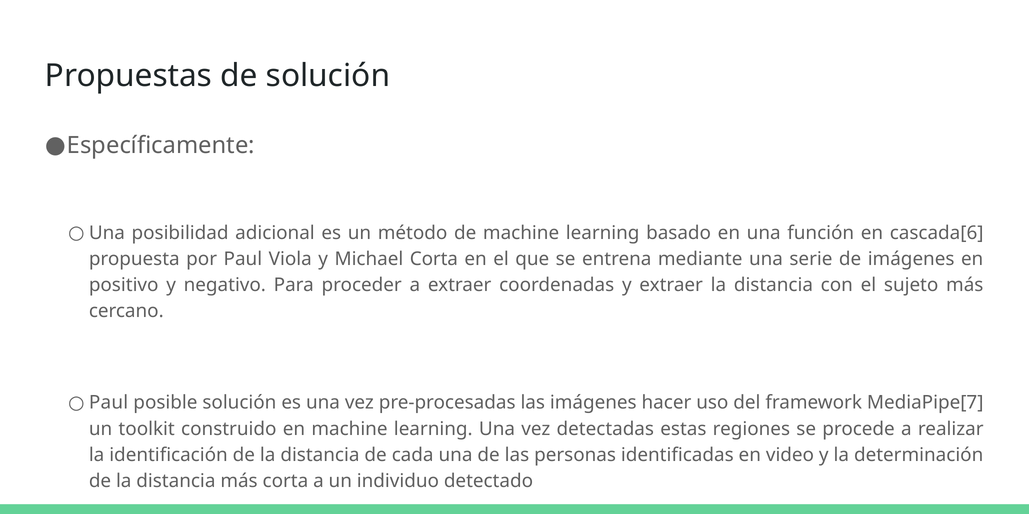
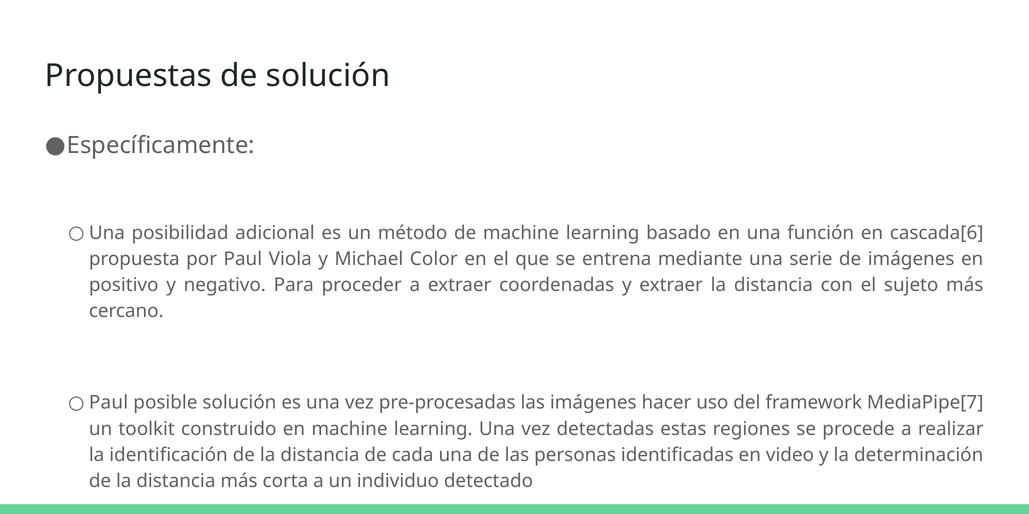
Michael Corta: Corta -> Color
